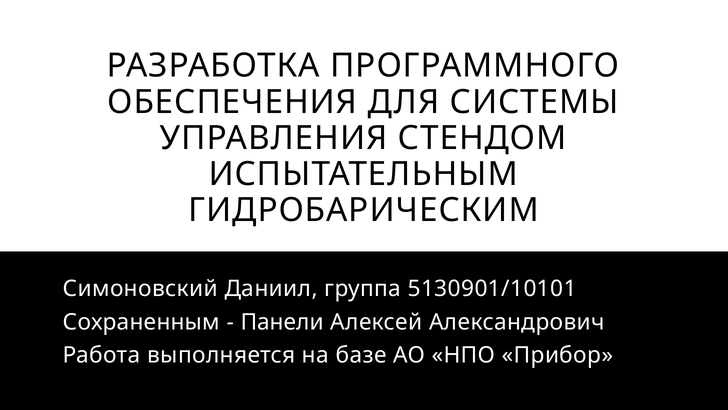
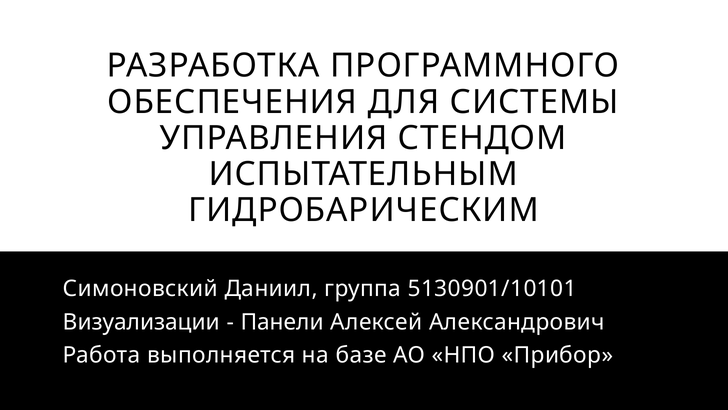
Сохраненным: Сохраненным -> Визуализации
